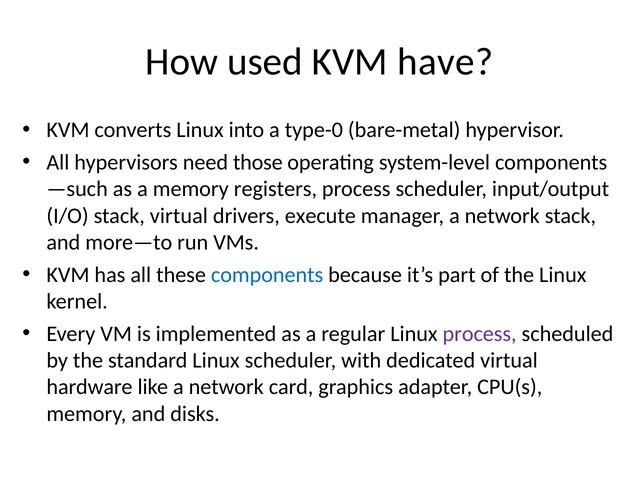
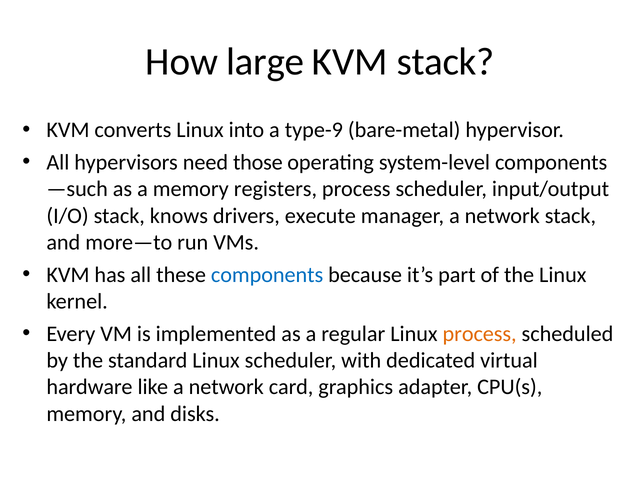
used: used -> large
KVM have: have -> stack
type-0: type-0 -> type-9
stack virtual: virtual -> knows
process at (480, 334) colour: purple -> orange
